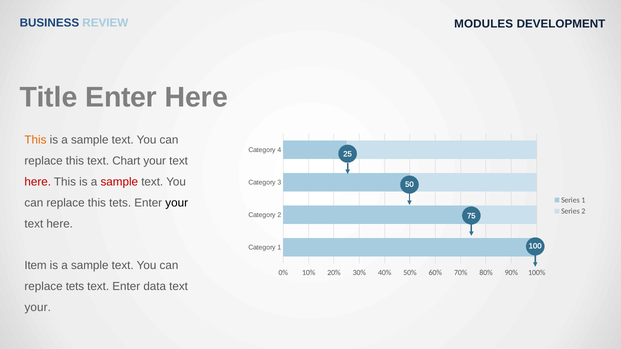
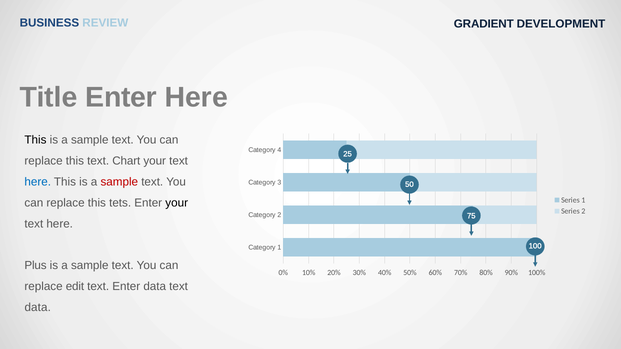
MODULES: MODULES -> GRADIENT
This at (35, 140) colour: orange -> black
here at (38, 182) colour: red -> blue
Item: Item -> Plus
replace tets: tets -> edit
your at (38, 308): your -> data
